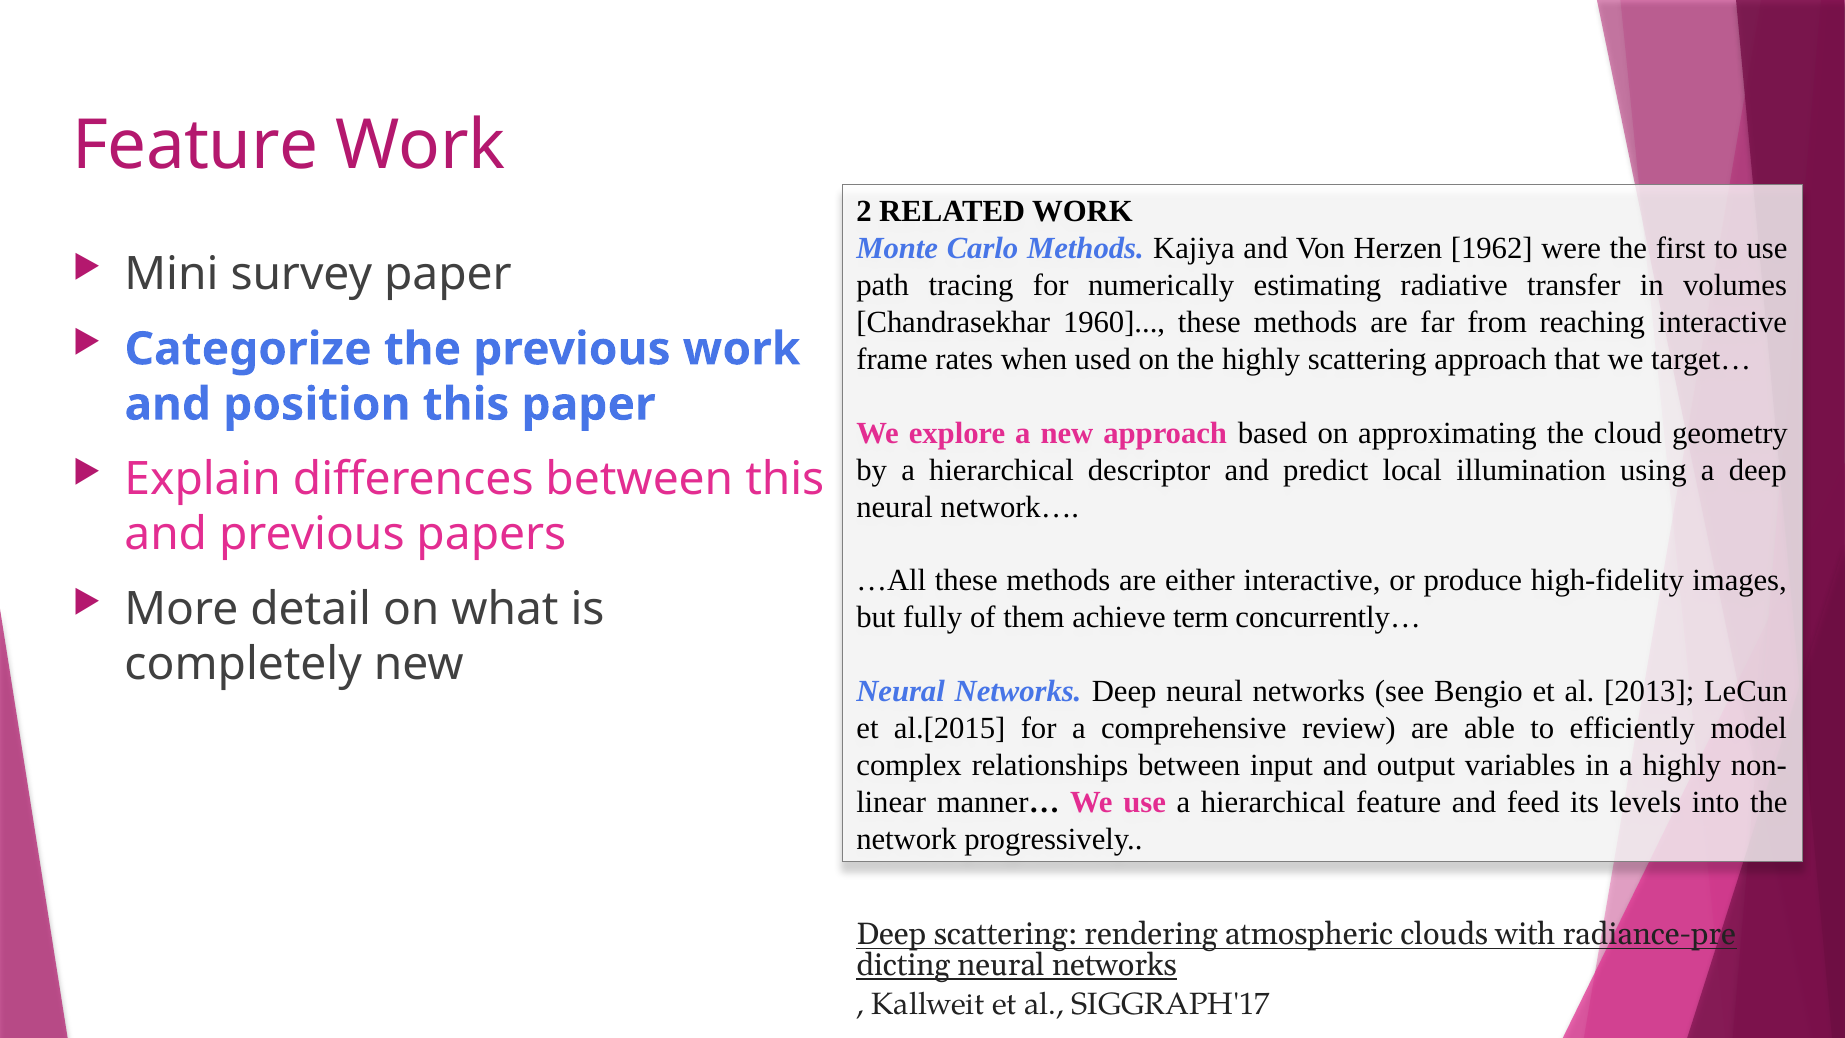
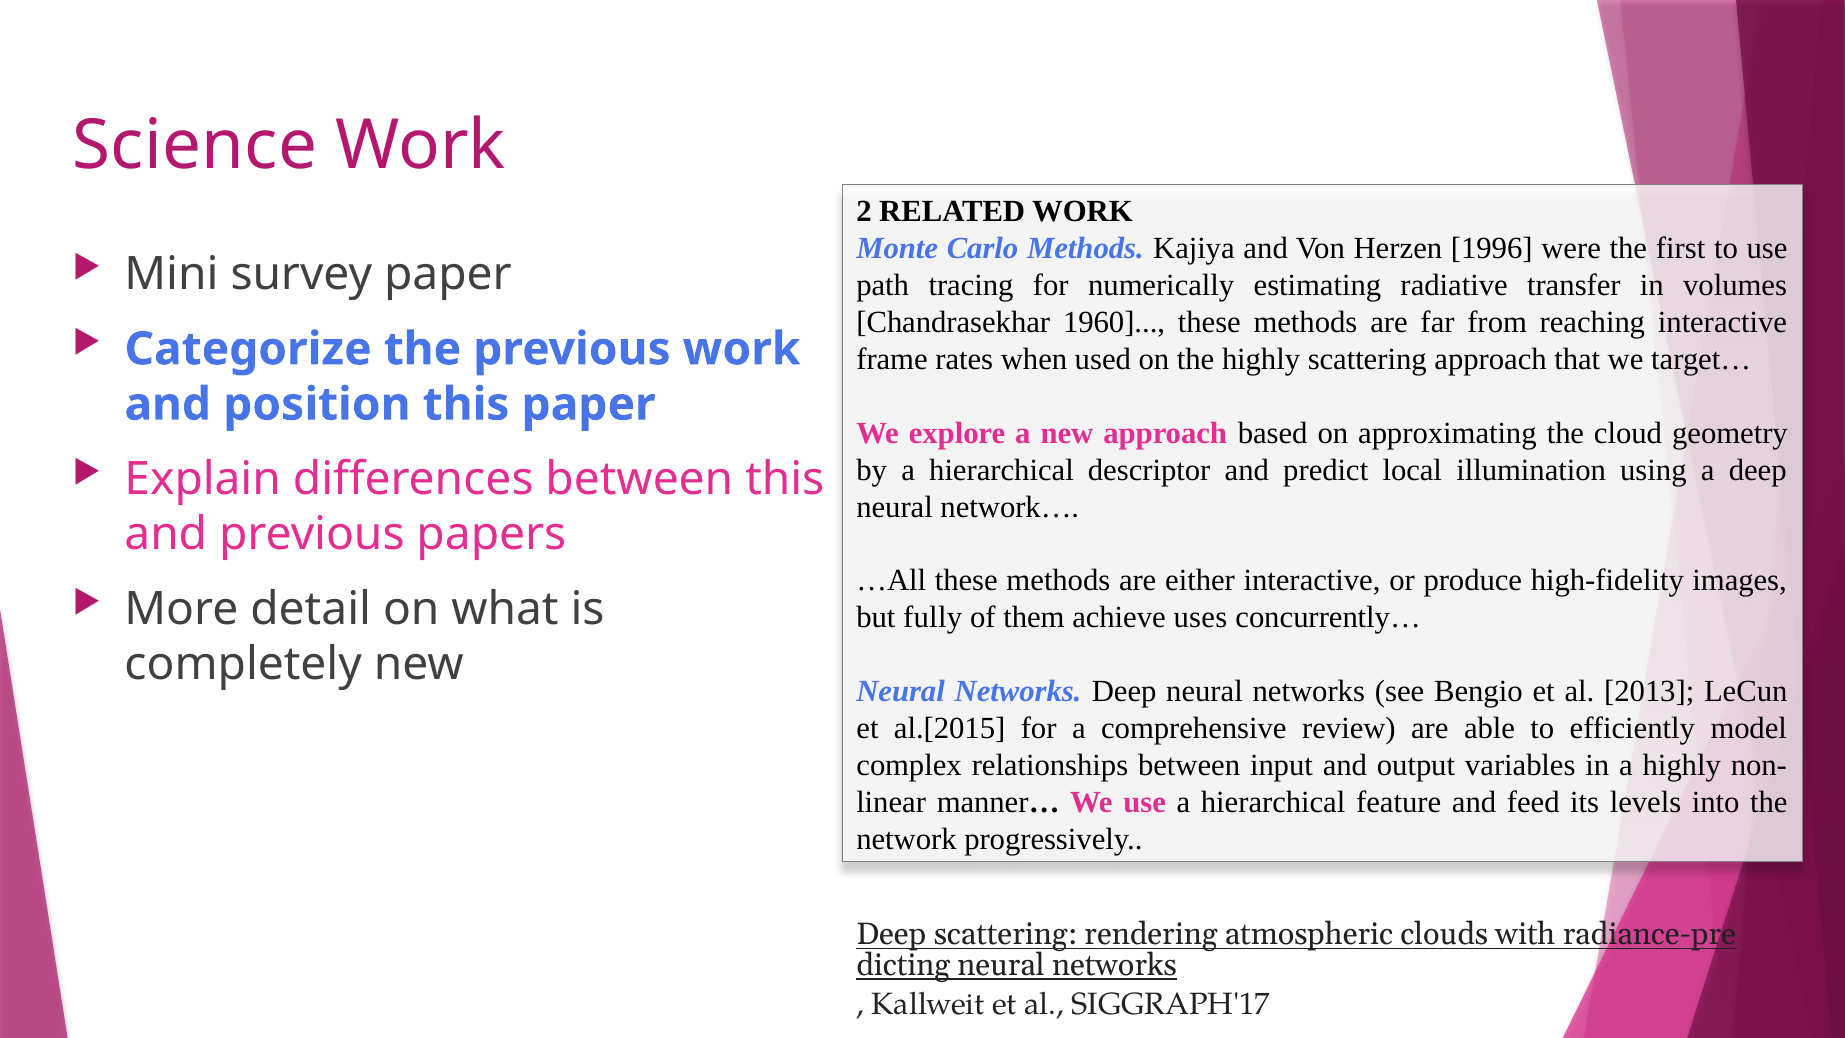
Feature at (195, 146): Feature -> Science
1962: 1962 -> 1996
term: term -> uses
